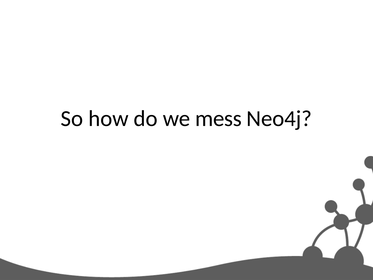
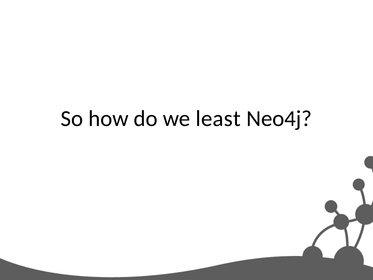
mess: mess -> least
